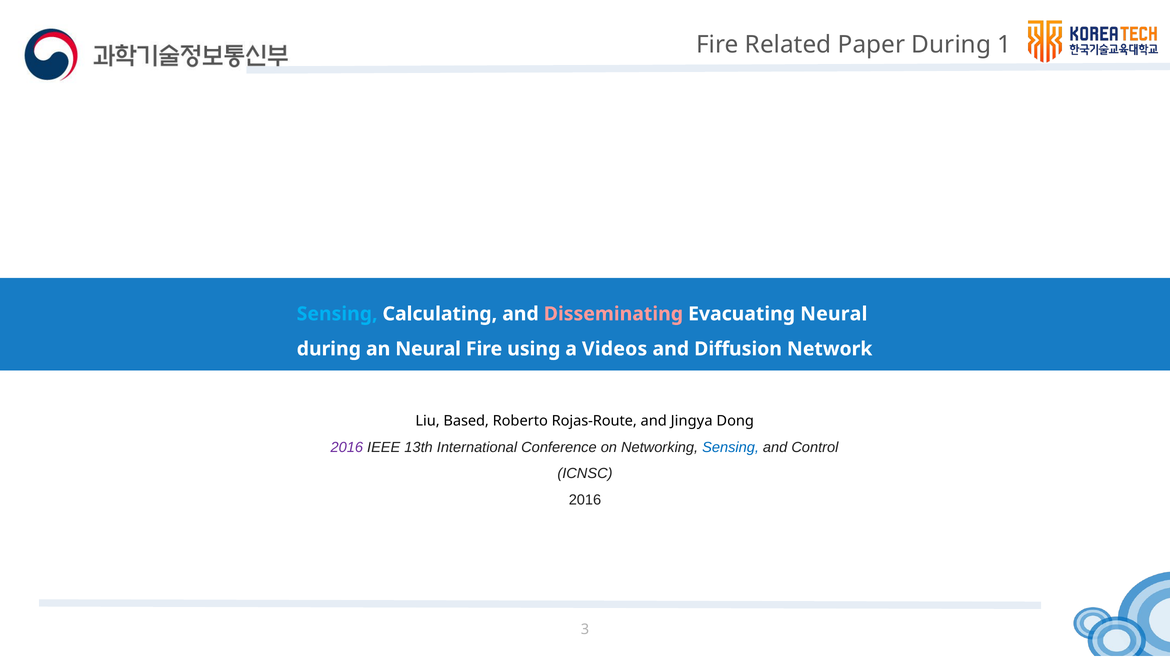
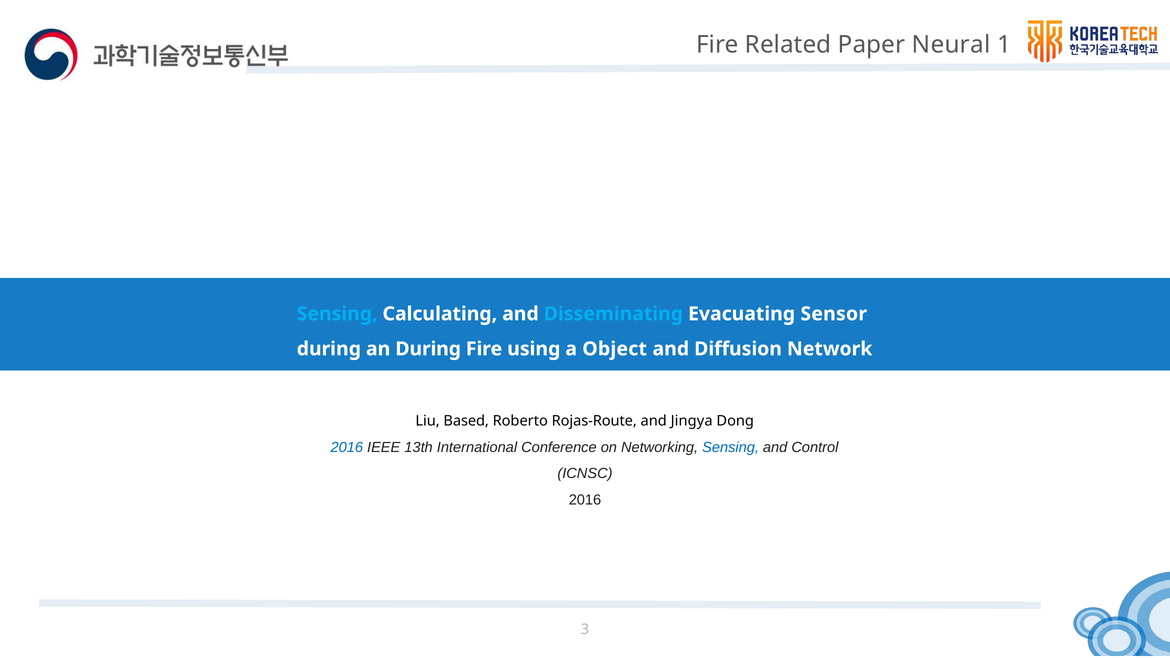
Paper During: During -> Neural
Disseminating colour: pink -> light blue
Evacuating Neural: Neural -> Sensor
an Neural: Neural -> During
Videos: Videos -> Object
2016 at (347, 447) colour: purple -> blue
